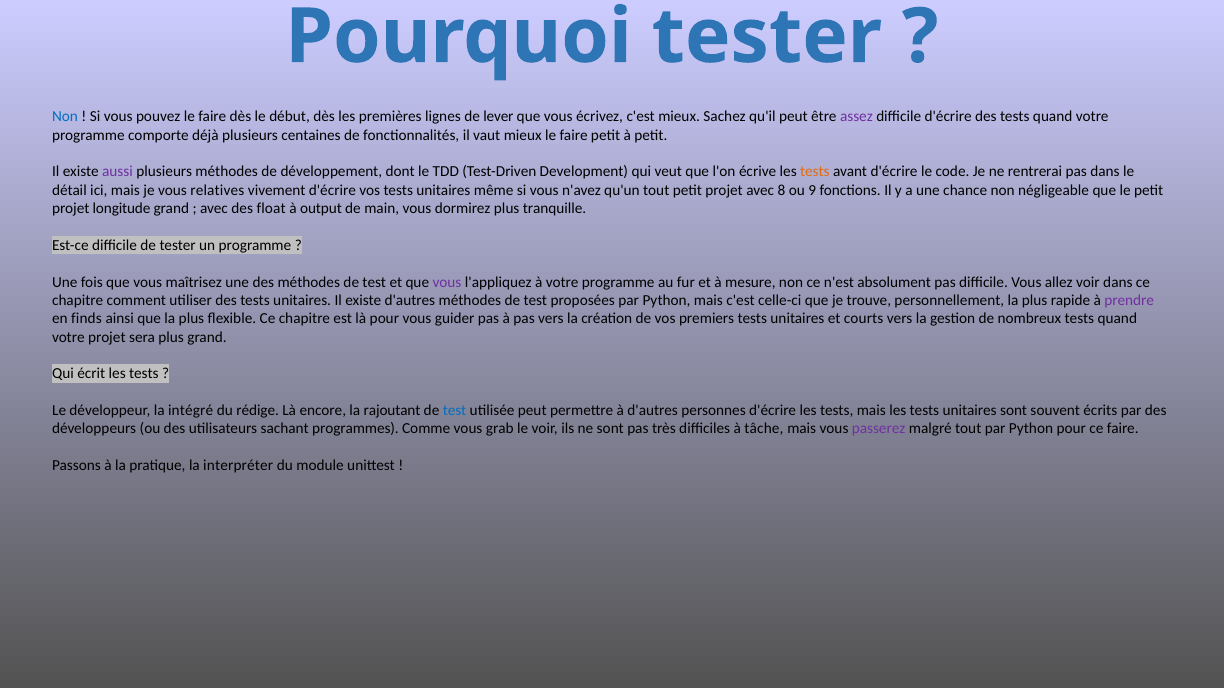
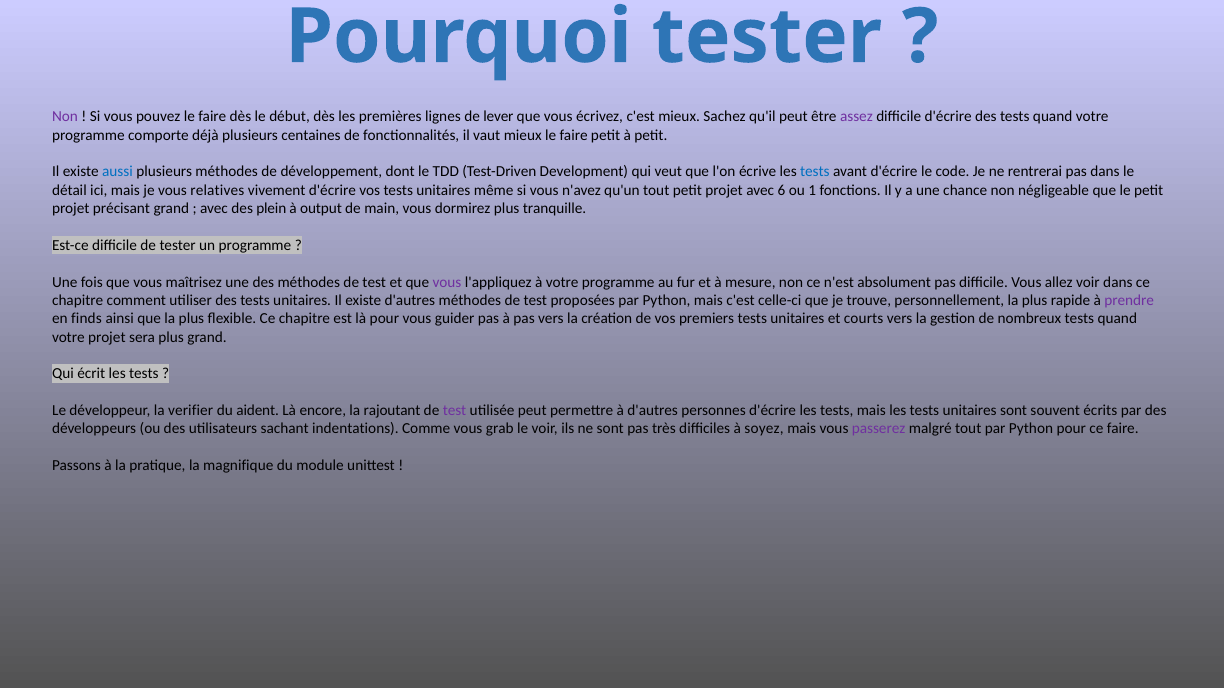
Non at (65, 117) colour: blue -> purple
aussi colour: purple -> blue
tests at (815, 172) colour: orange -> blue
8: 8 -> 6
9: 9 -> 1
longitude: longitude -> précisant
float: float -> plein
intégré: intégré -> verifier
rédige: rédige -> aident
test at (455, 411) colour: blue -> purple
programmes: programmes -> indentations
tâche: tâche -> soyez
interpréter: interpréter -> magnifique
